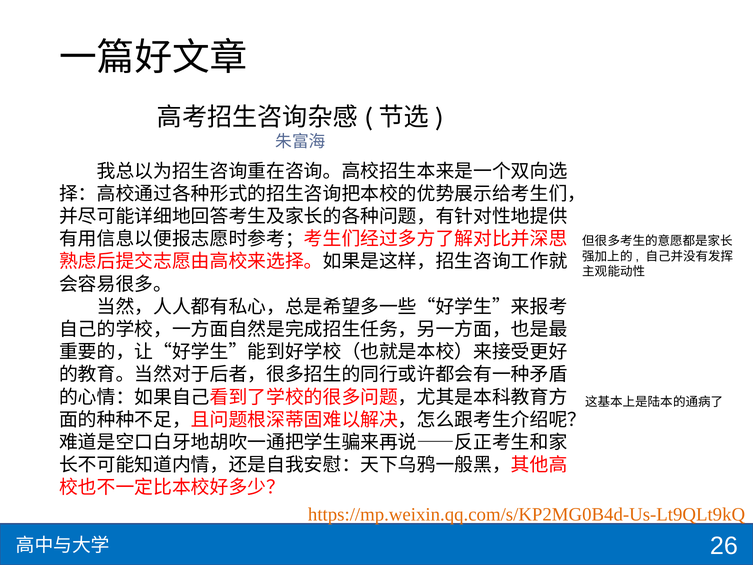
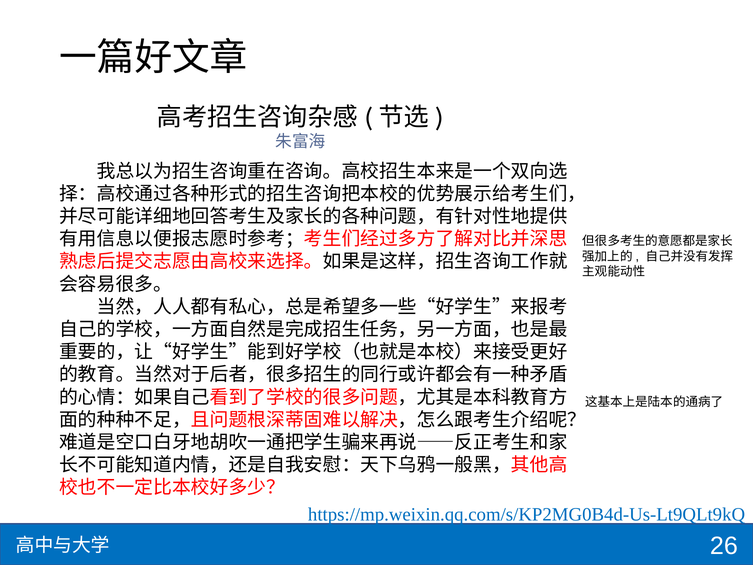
https://mp.weixin.qq.com/s/KP2MG0B4d-Us-Lt9QLt9kQ colour: orange -> blue
